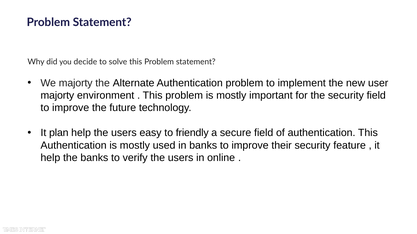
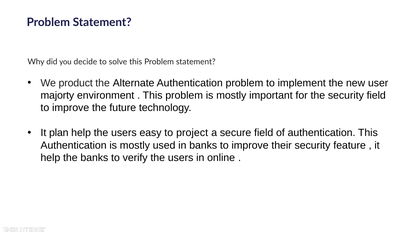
We majorty: majorty -> product
friendly: friendly -> project
